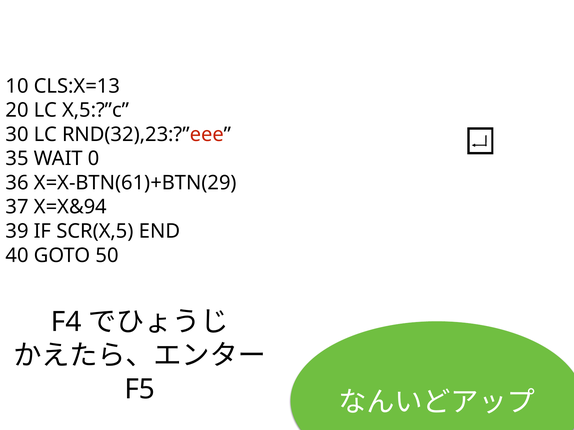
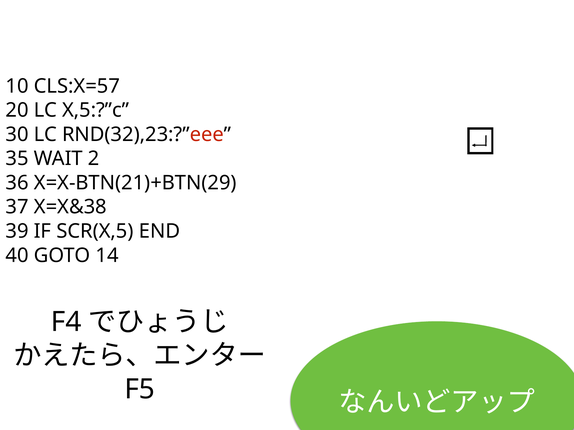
CLS:X=13: CLS:X=13 -> CLS:X=57
0: 0 -> 2
X=X-BTN(61)+BTN(29: X=X-BTN(61)+BTN(29 -> X=X-BTN(21)+BTN(29
X=X&94: X=X&94 -> X=X&38
50: 50 -> 14
